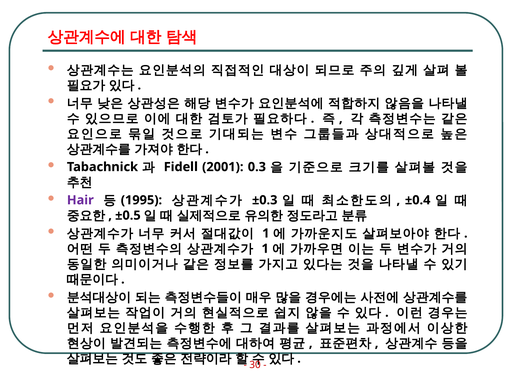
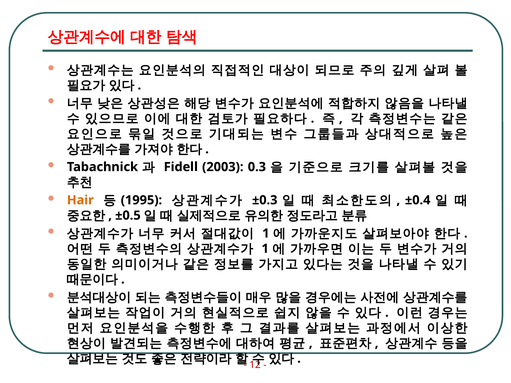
2001: 2001 -> 2003
Hair colour: purple -> orange
30: 30 -> 12
